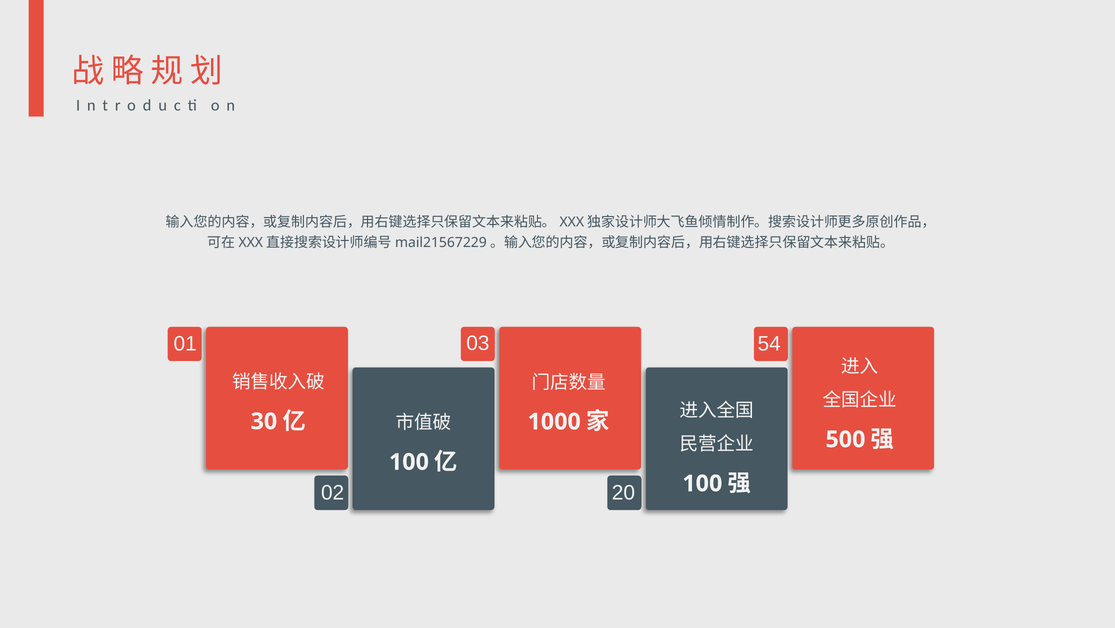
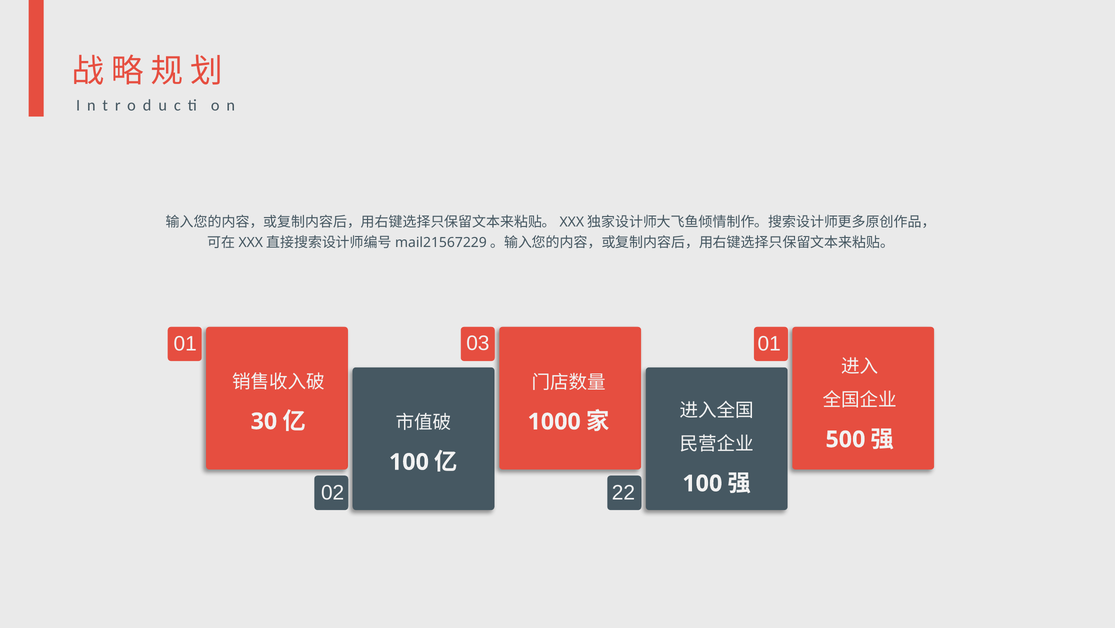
03 54: 54 -> 01
20: 20 -> 22
